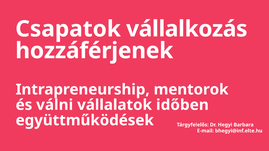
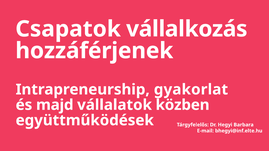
mentorok: mentorok -> gyakorlat
válni: válni -> majd
időben: időben -> közben
